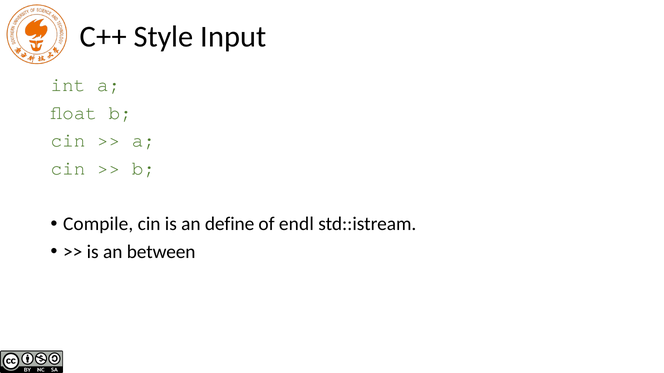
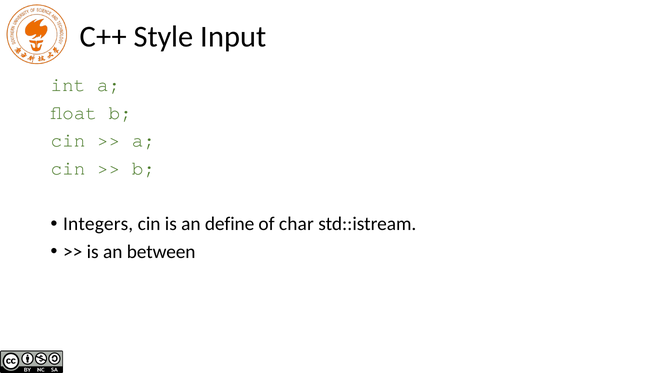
Compile: Compile -> Integers
endl: endl -> char
